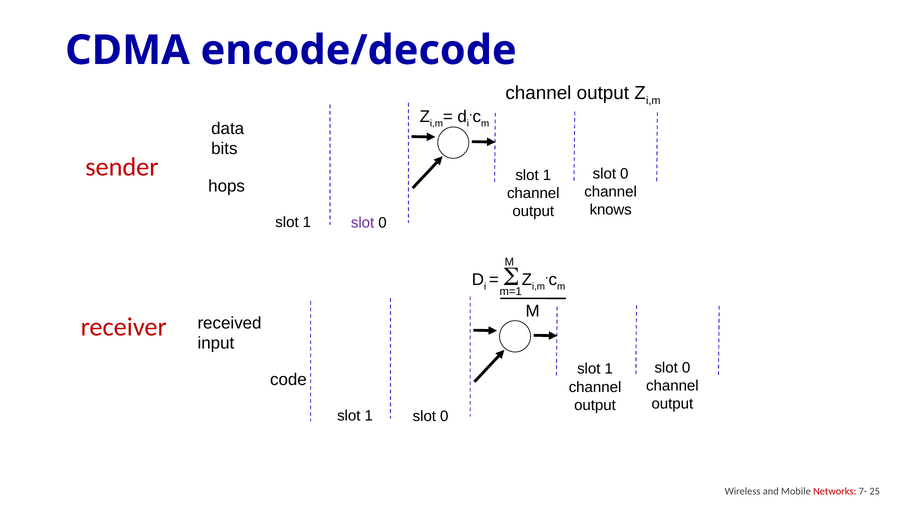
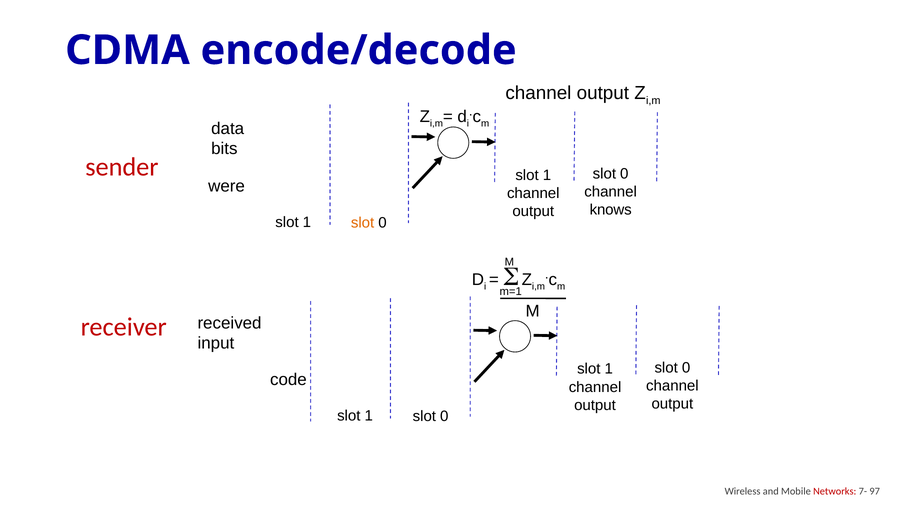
hops: hops -> were
slot at (363, 223) colour: purple -> orange
25: 25 -> 97
